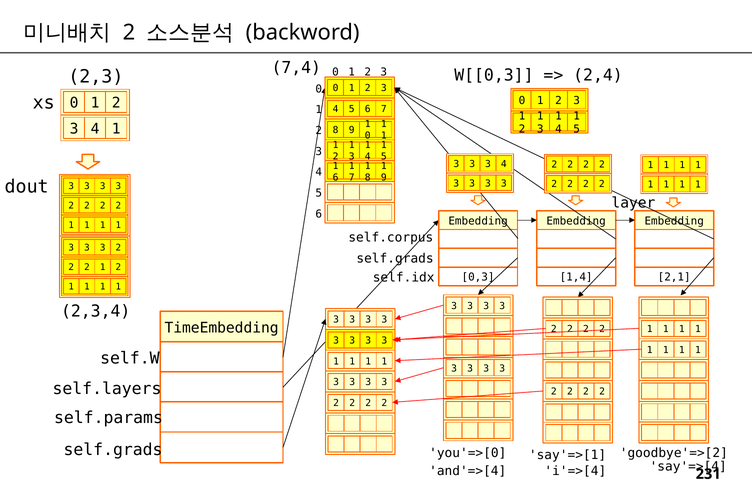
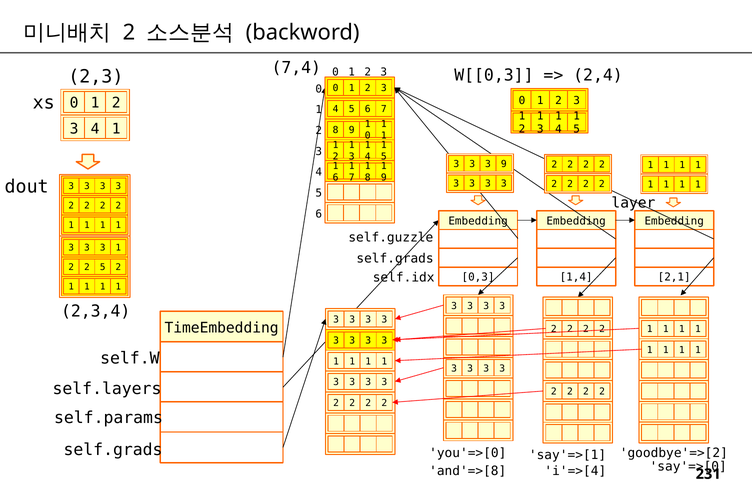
3 3 4: 4 -> 9
self.corpus: self.corpus -> self.guzzle
2 at (118, 248): 2 -> 1
1 at (103, 267): 1 -> 5
and'=>[4: and'=>[4 -> and'=>[8
say'=>[4: say'=>[4 -> say'=>[0
